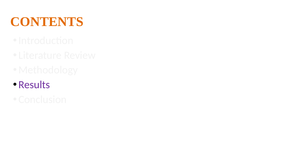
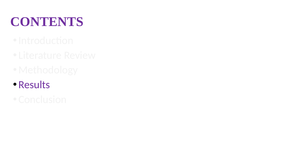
CONTENTS colour: orange -> purple
